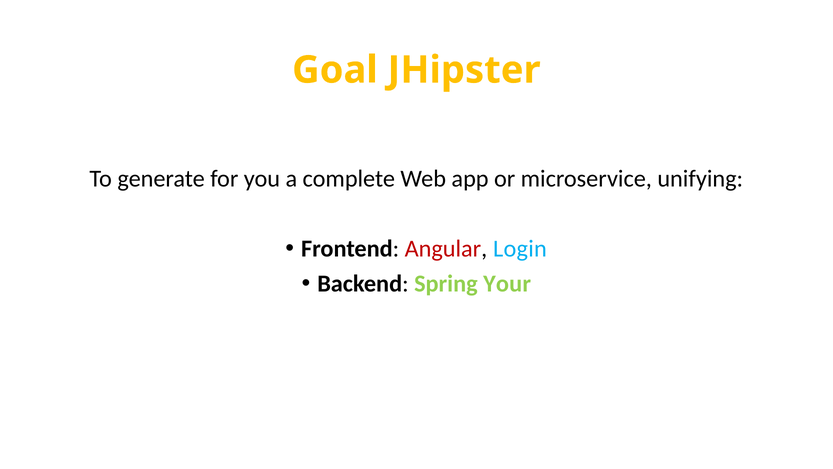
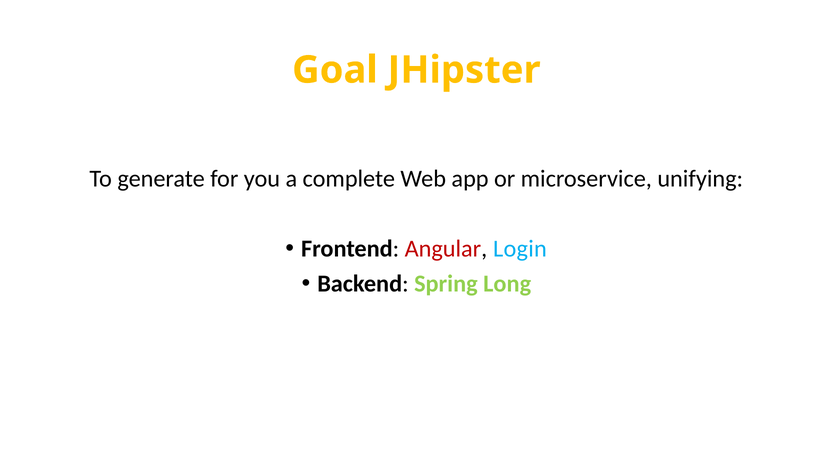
Your: Your -> Long
